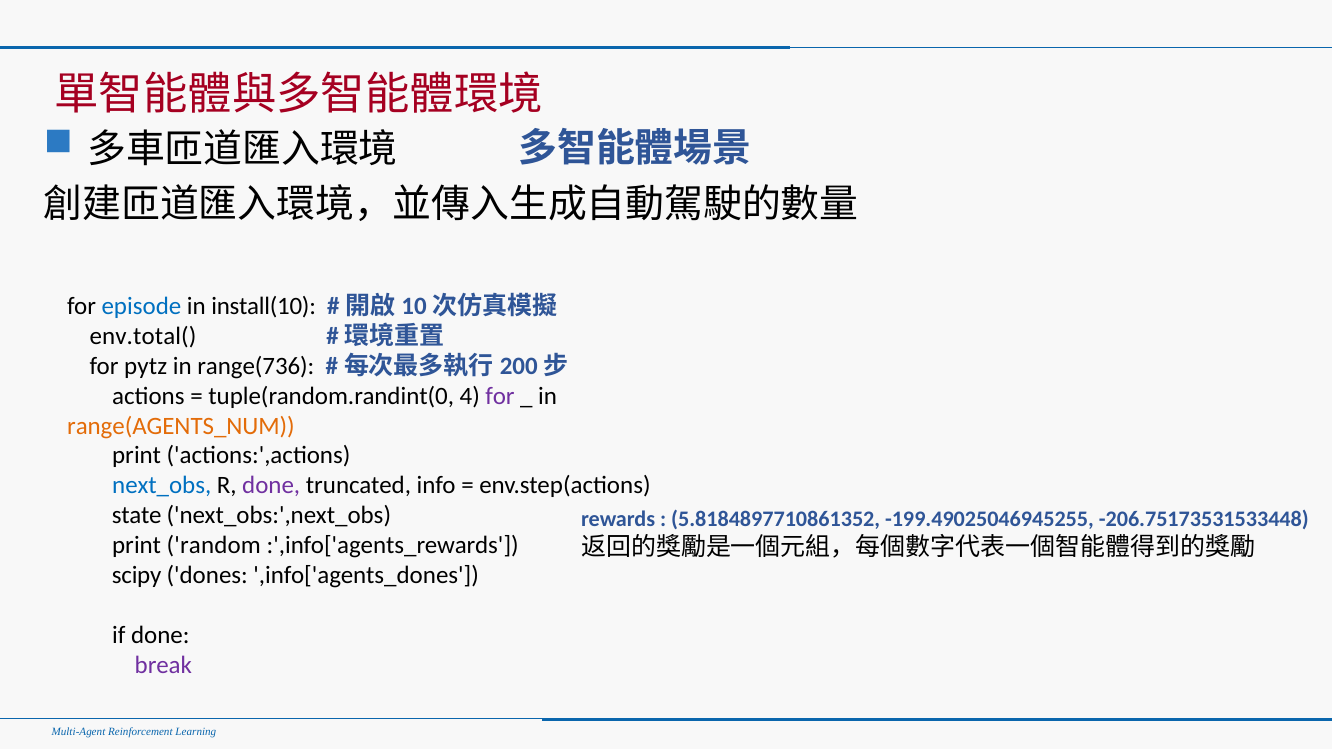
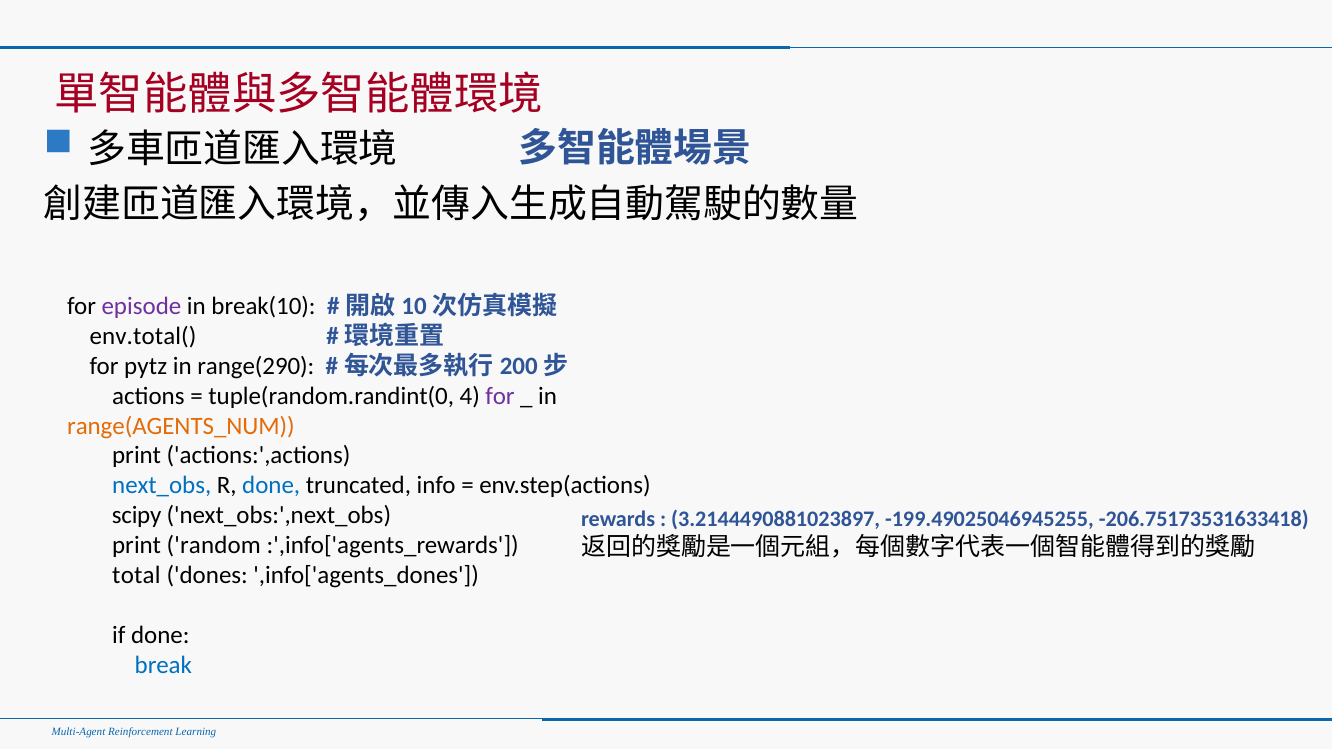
episode colour: blue -> purple
install(10: install(10 -> break(10
range(736: range(736 -> range(290
done at (271, 486) colour: purple -> blue
state: state -> scipy
5.8184897710861352: 5.8184897710861352 -> 3.2144490881023897
-206.75173531533448: -206.75173531533448 -> -206.75173531633418
scipy: scipy -> total
break colour: purple -> blue
